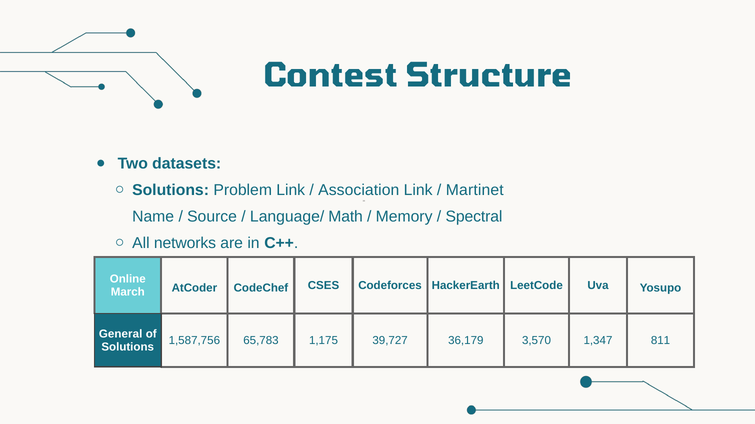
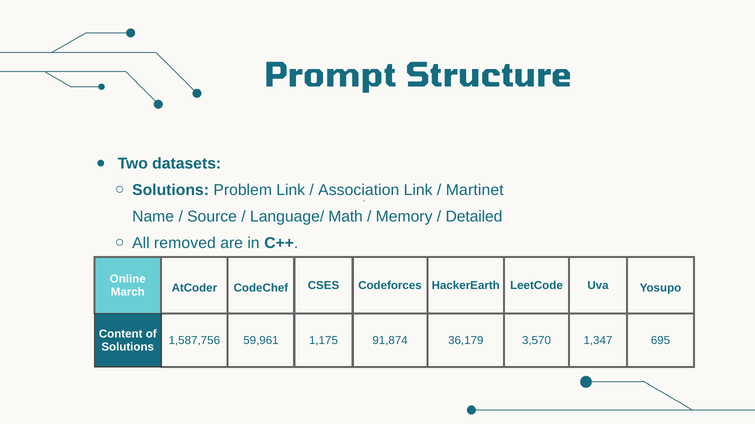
Contest: Contest -> Prompt
Spectral: Spectral -> Detailed
networks: networks -> removed
General: General -> Content
65,783: 65,783 -> 59,961
39,727: 39,727 -> 91,874
811: 811 -> 695
